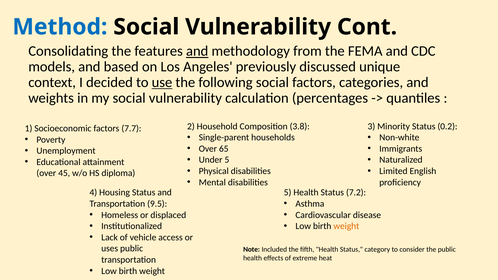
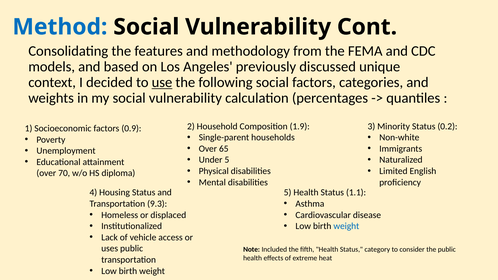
and at (197, 51) underline: present -> none
3.8: 3.8 -> 1.9
7.7: 7.7 -> 0.9
45: 45 -> 70
7.2: 7.2 -> 1.1
9.5: 9.5 -> 9.3
weight at (346, 226) colour: orange -> blue
